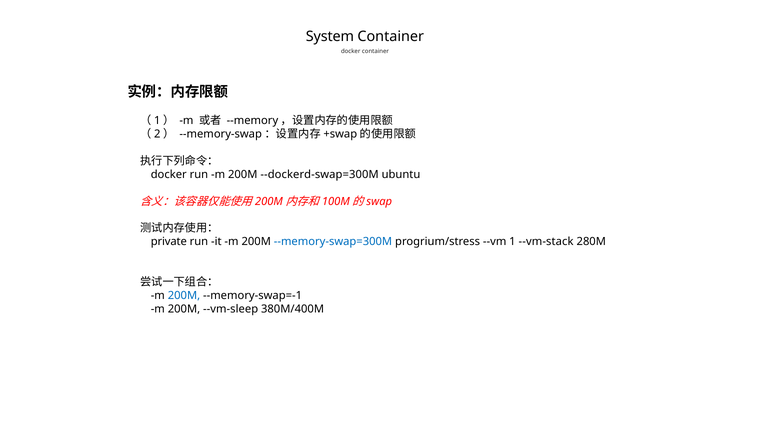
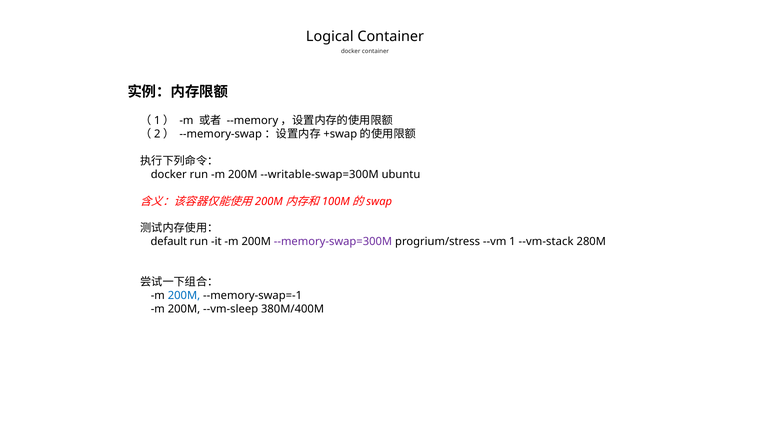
System: System -> Logical
--dockerd-swap=300M: --dockerd-swap=300M -> --writable-swap=300M
private: private -> default
--memory-swap=300M colour: blue -> purple
